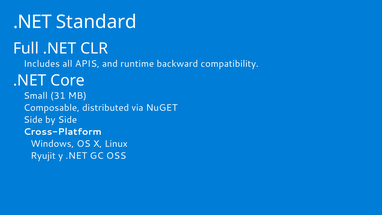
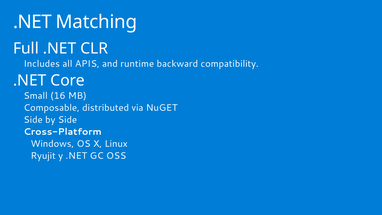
Standard: Standard -> Matching
31: 31 -> 16
